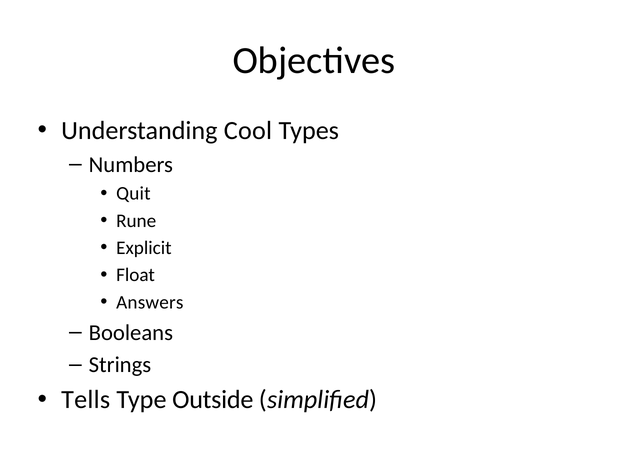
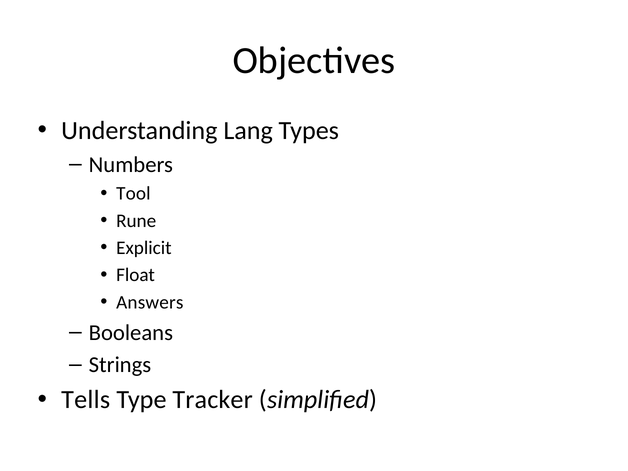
Cool: Cool -> Lang
Quit: Quit -> Tool
Outside: Outside -> Tracker
